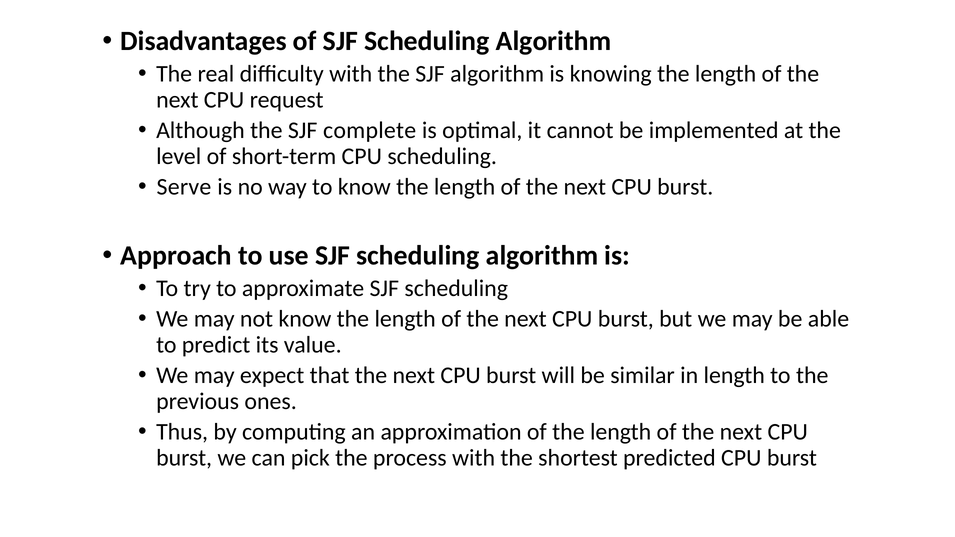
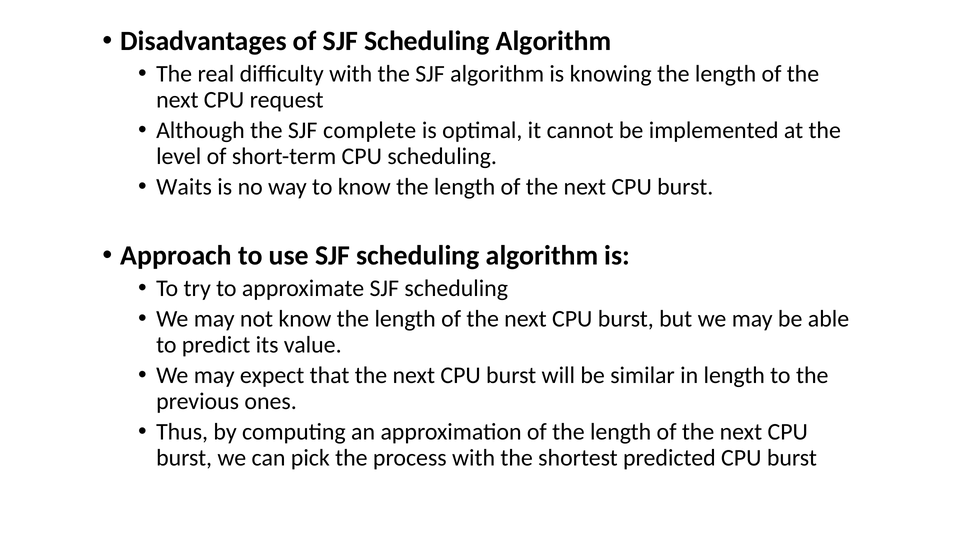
Serve: Serve -> Waits
